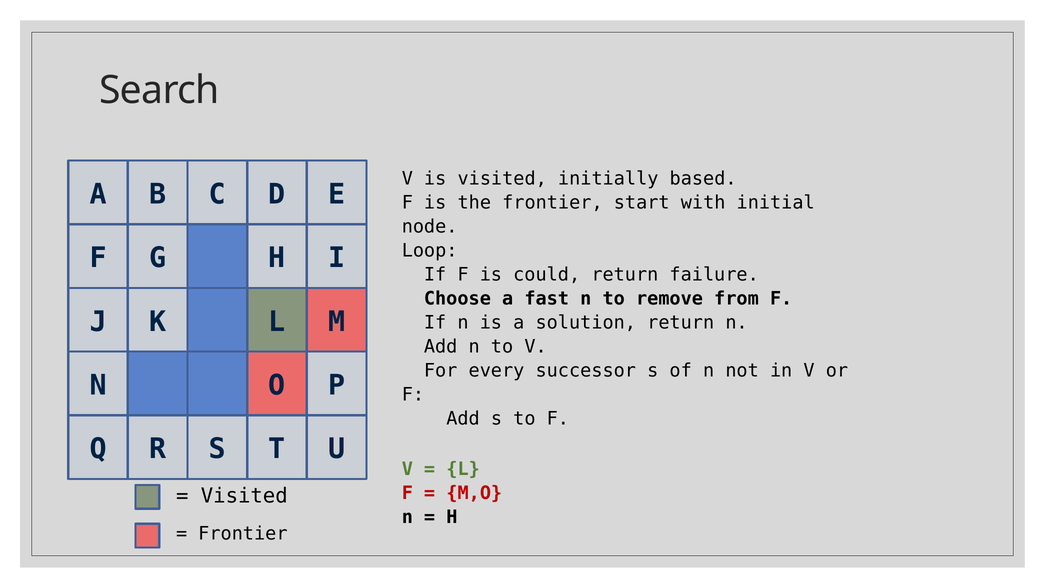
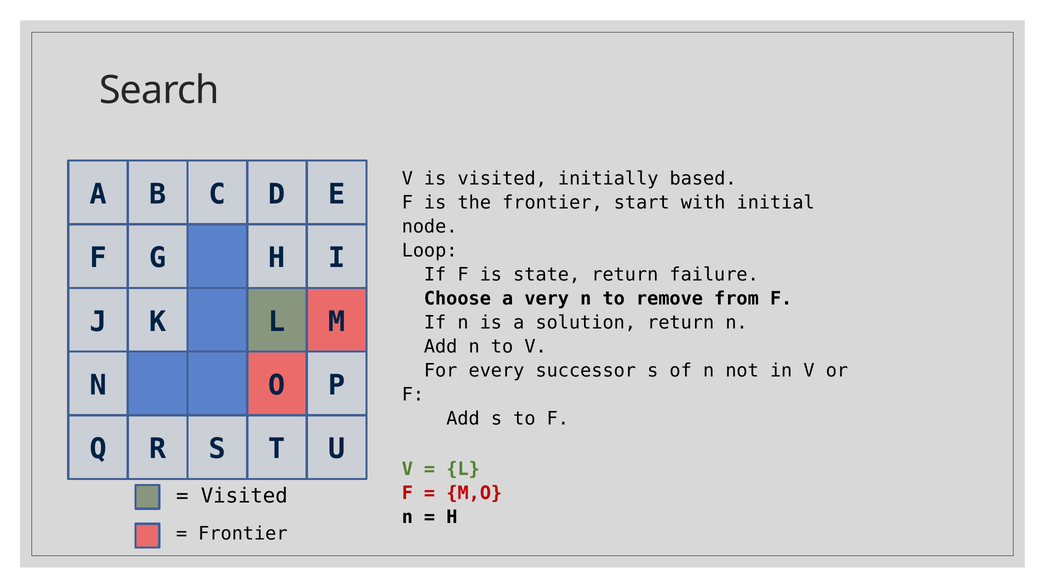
could: could -> state
fast: fast -> very
